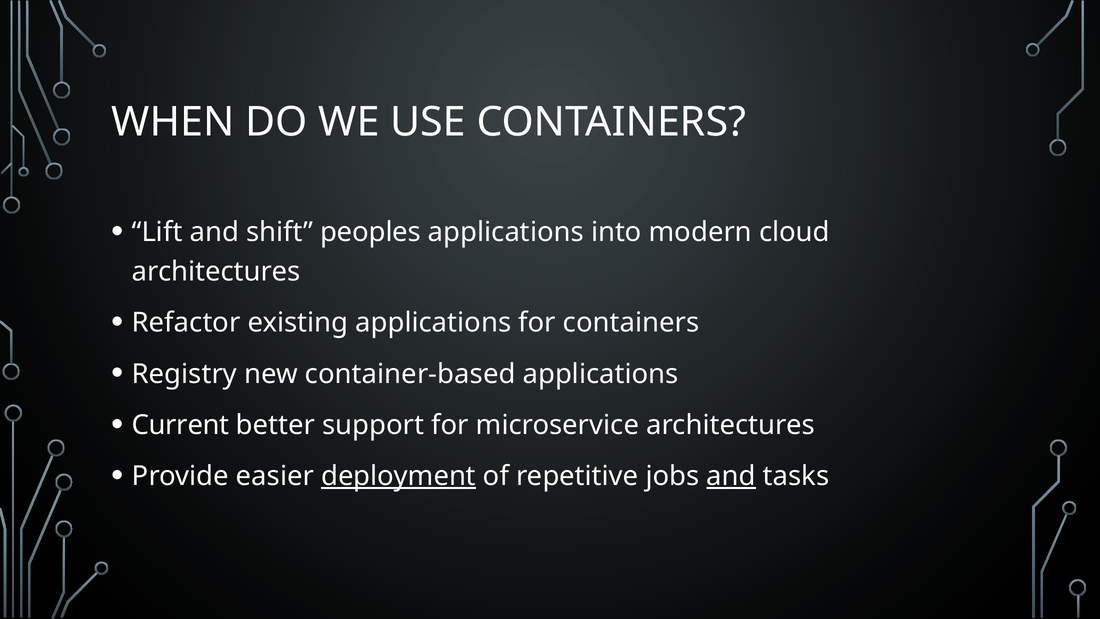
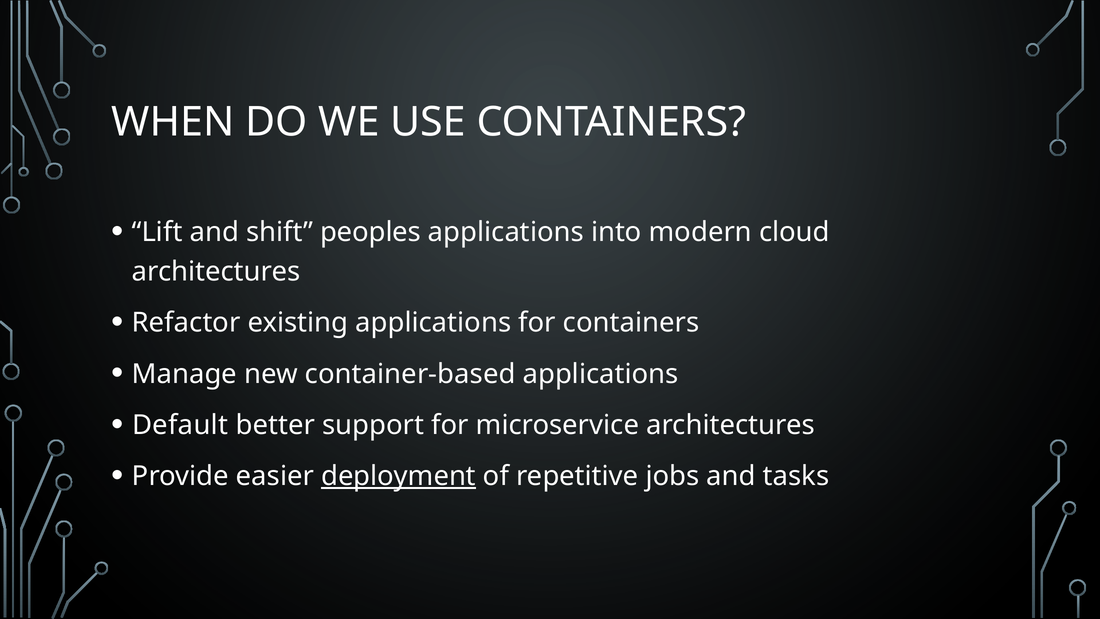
Registry: Registry -> Manage
Current: Current -> Default
and at (731, 476) underline: present -> none
